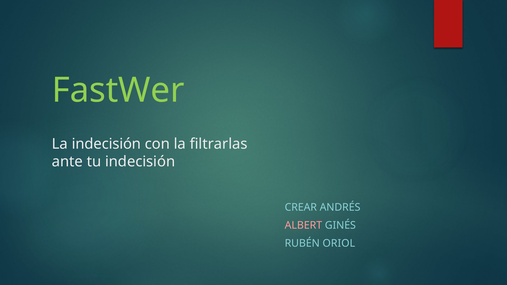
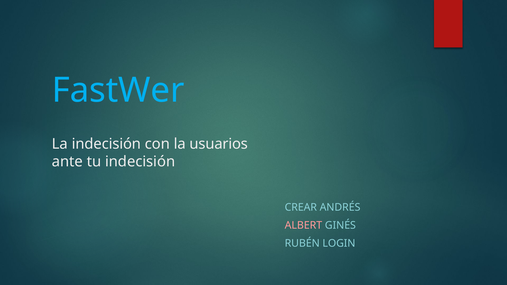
FastWer colour: light green -> light blue
filtrarlas: filtrarlas -> usuarios
ORIOL: ORIOL -> LOGIN
